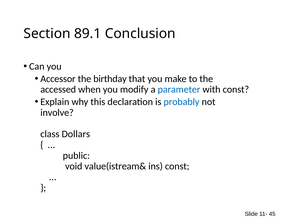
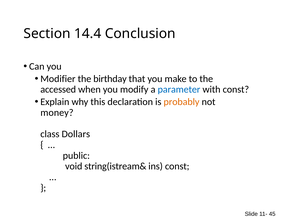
89.1: 89.1 -> 14.4
Accessor: Accessor -> Modifier
probably colour: blue -> orange
involve: involve -> money
value(istream&: value(istream& -> string(istream&
